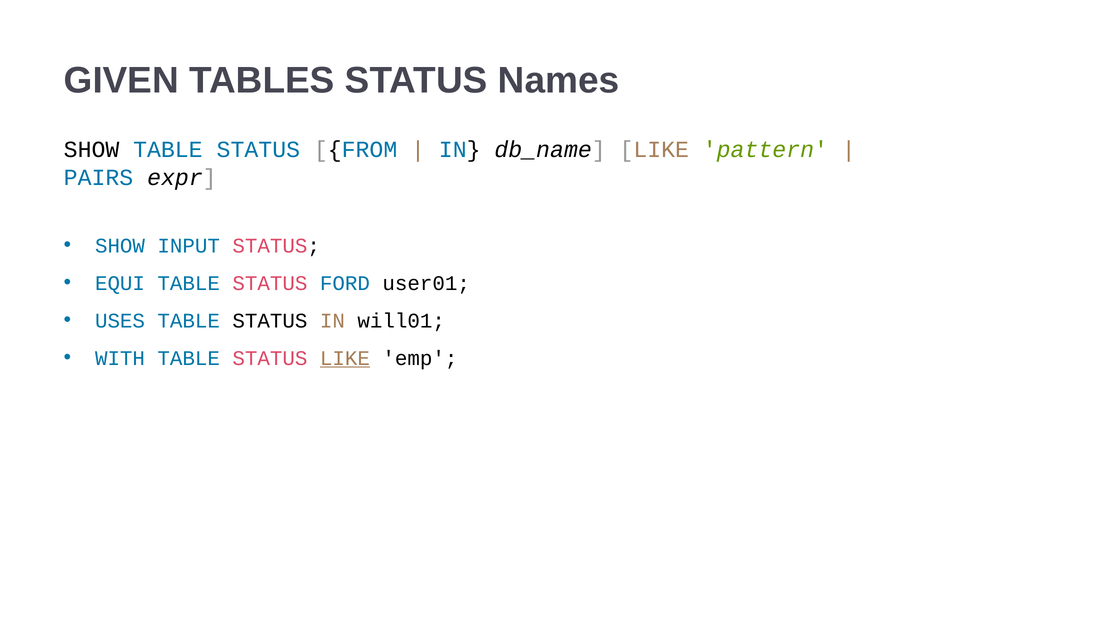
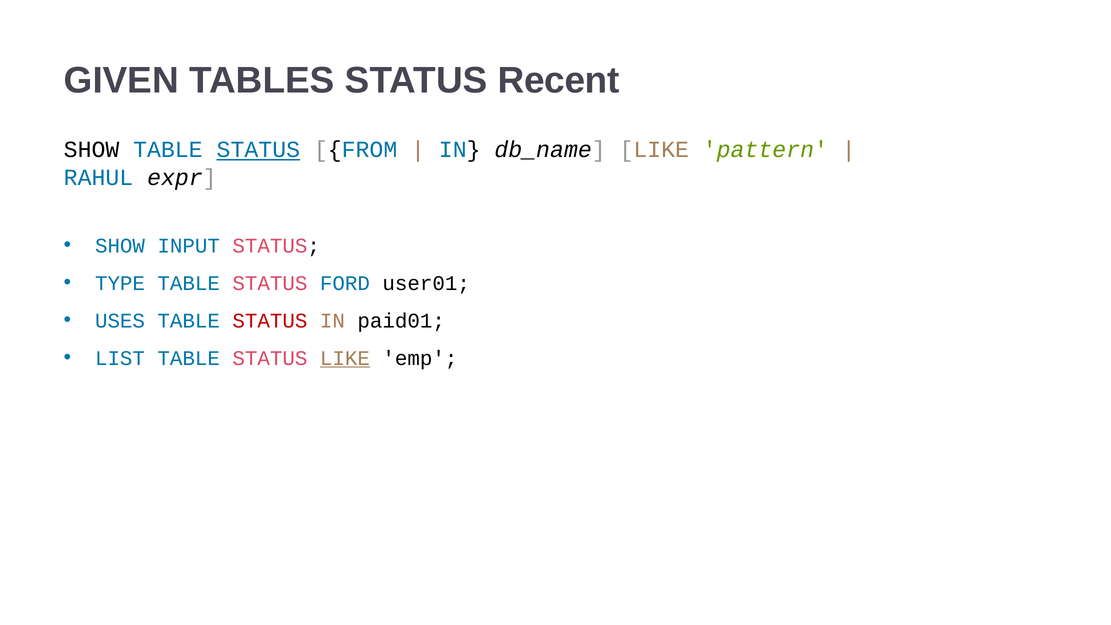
Names: Names -> Recent
STATUS at (258, 150) underline: none -> present
PAIRS: PAIRS -> RAHUL
EQUI: EQUI -> TYPE
STATUS at (270, 321) colour: black -> red
will01: will01 -> paid01
WITH: WITH -> LIST
